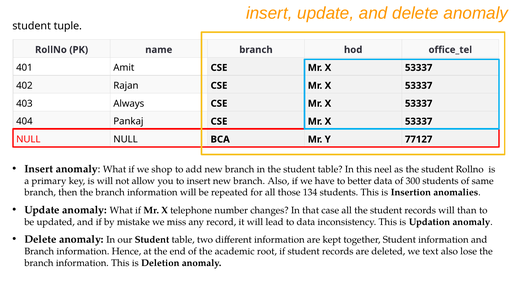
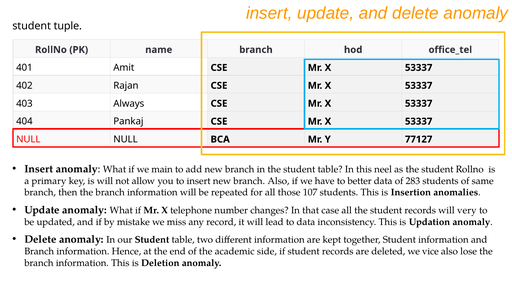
shop: shop -> main
300: 300 -> 283
134: 134 -> 107
than: than -> very
root: root -> side
text: text -> vice
